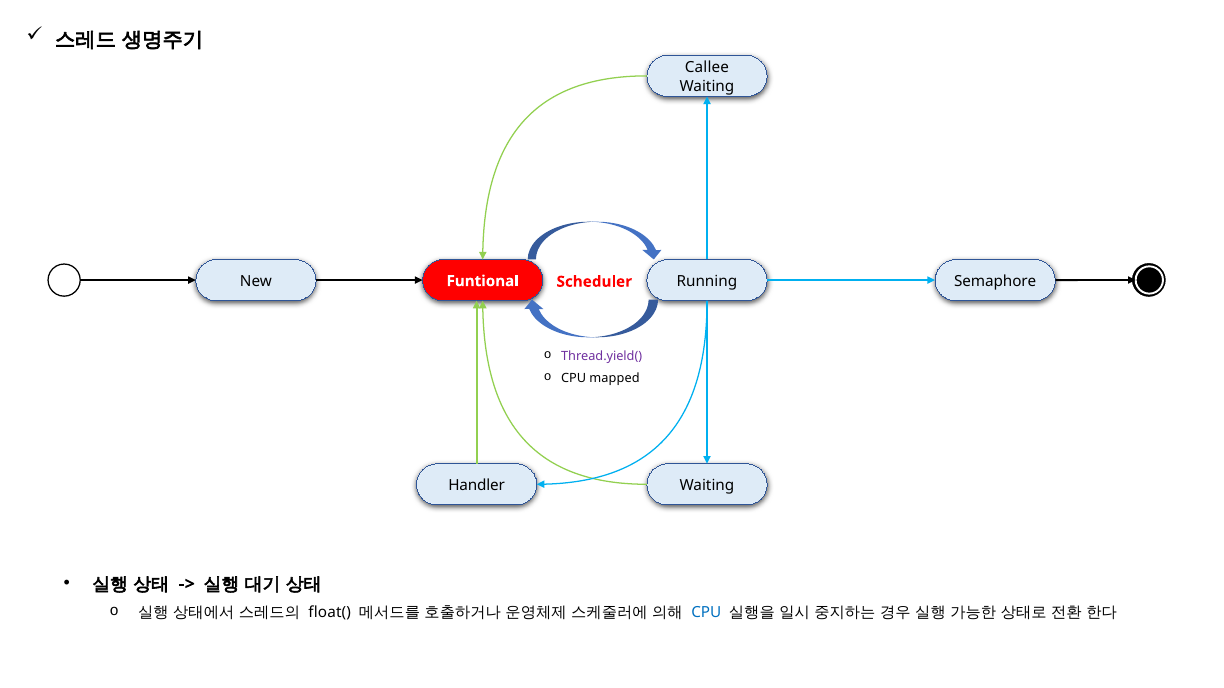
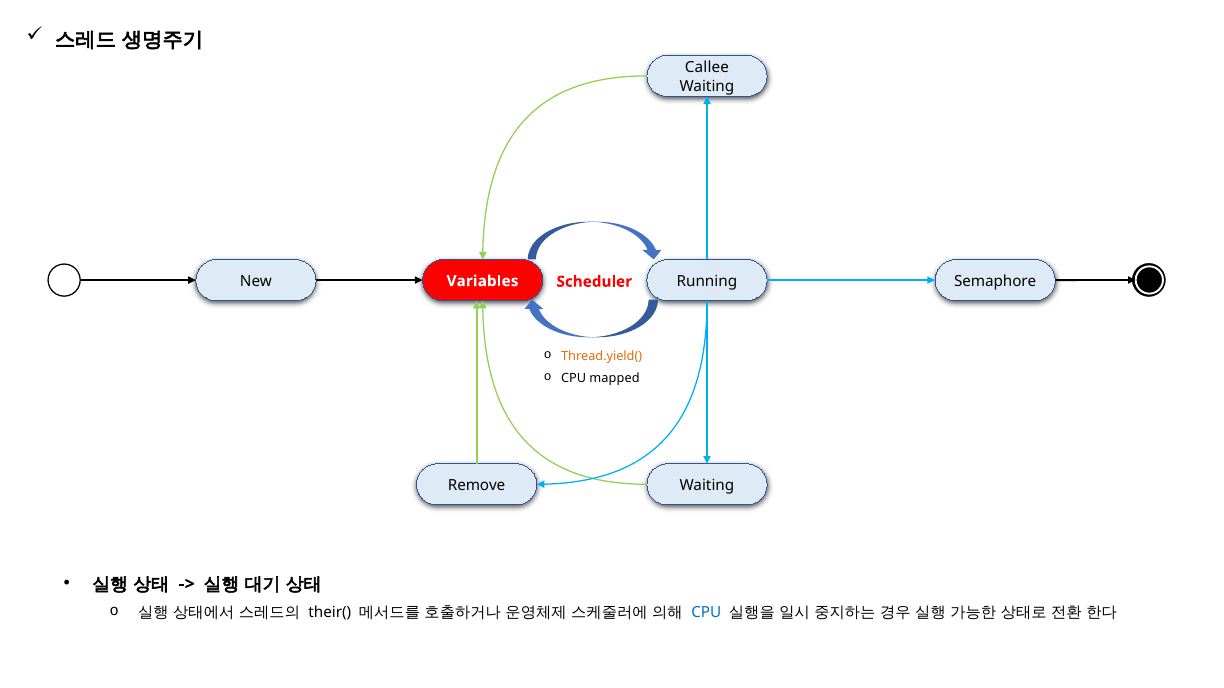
Funtional: Funtional -> Variables
Thread.yield( colour: purple -> orange
Handler: Handler -> Remove
float(: float( -> their(
